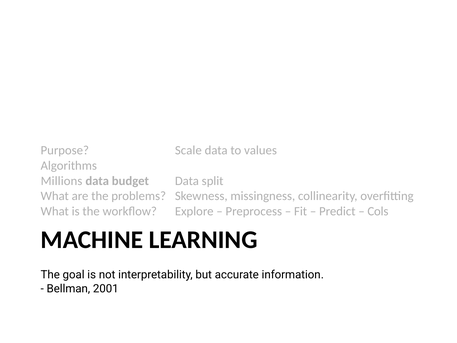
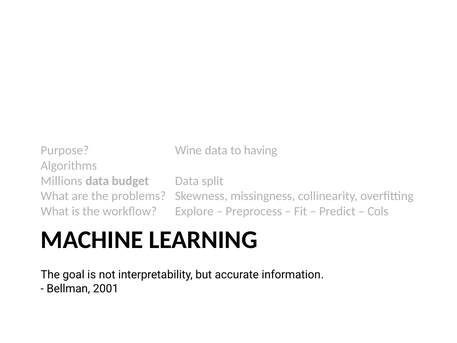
Scale: Scale -> Wine
values: values -> having
